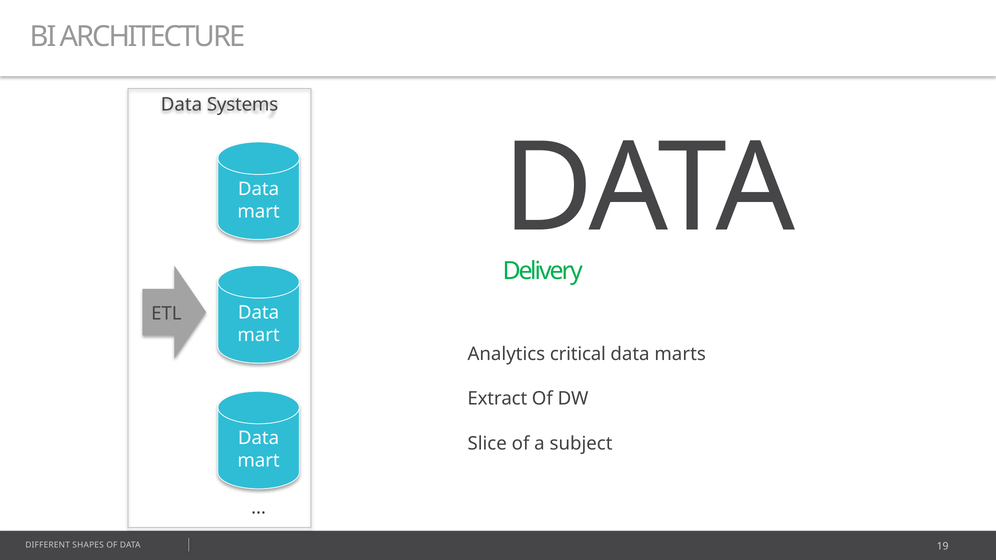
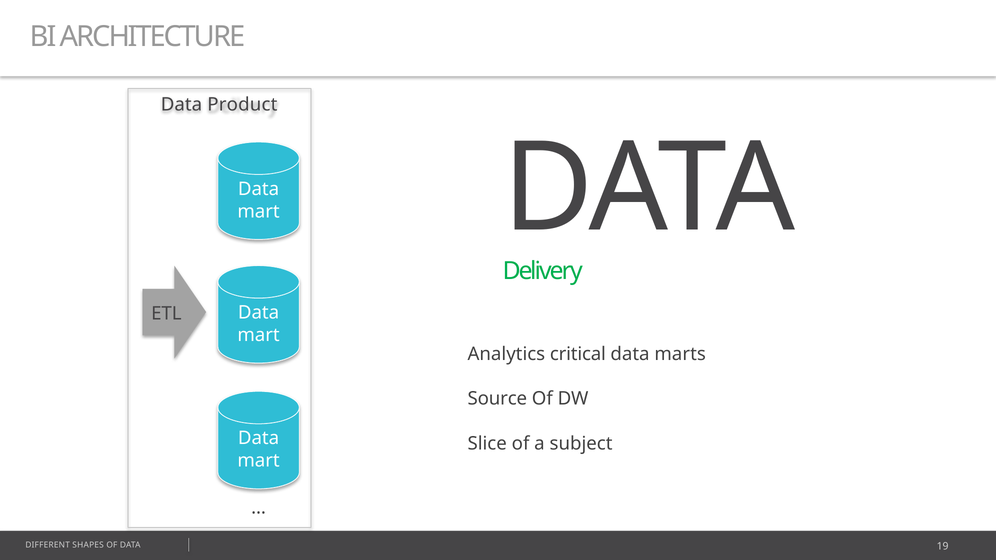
Systems: Systems -> Product
Extract: Extract -> Source
